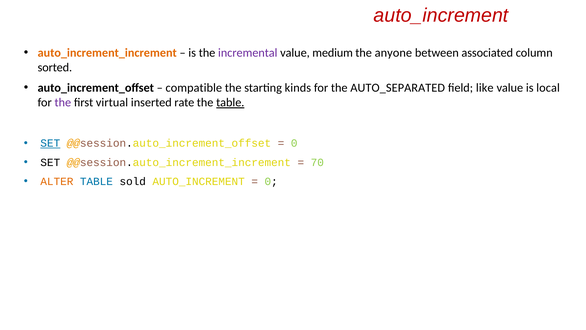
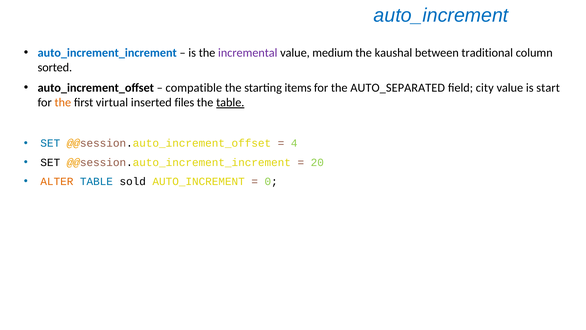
auto_increment at (441, 15) colour: red -> blue
auto_increment_increment colour: orange -> blue
anyone: anyone -> kaushal
associated: associated -> traditional
kinds: kinds -> items
like: like -> city
local: local -> start
the at (63, 102) colour: purple -> orange
rate: rate -> files
SET at (50, 143) underline: present -> none
0 at (294, 143): 0 -> 4
70: 70 -> 20
